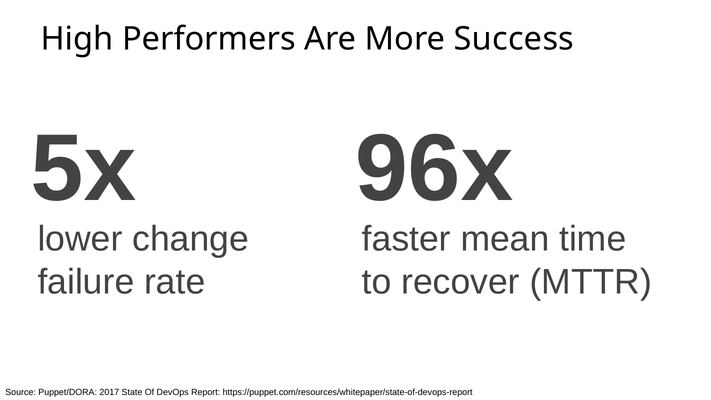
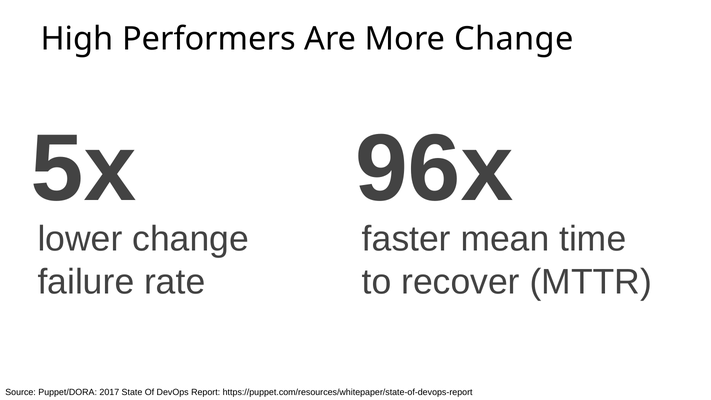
More Success: Success -> Change
